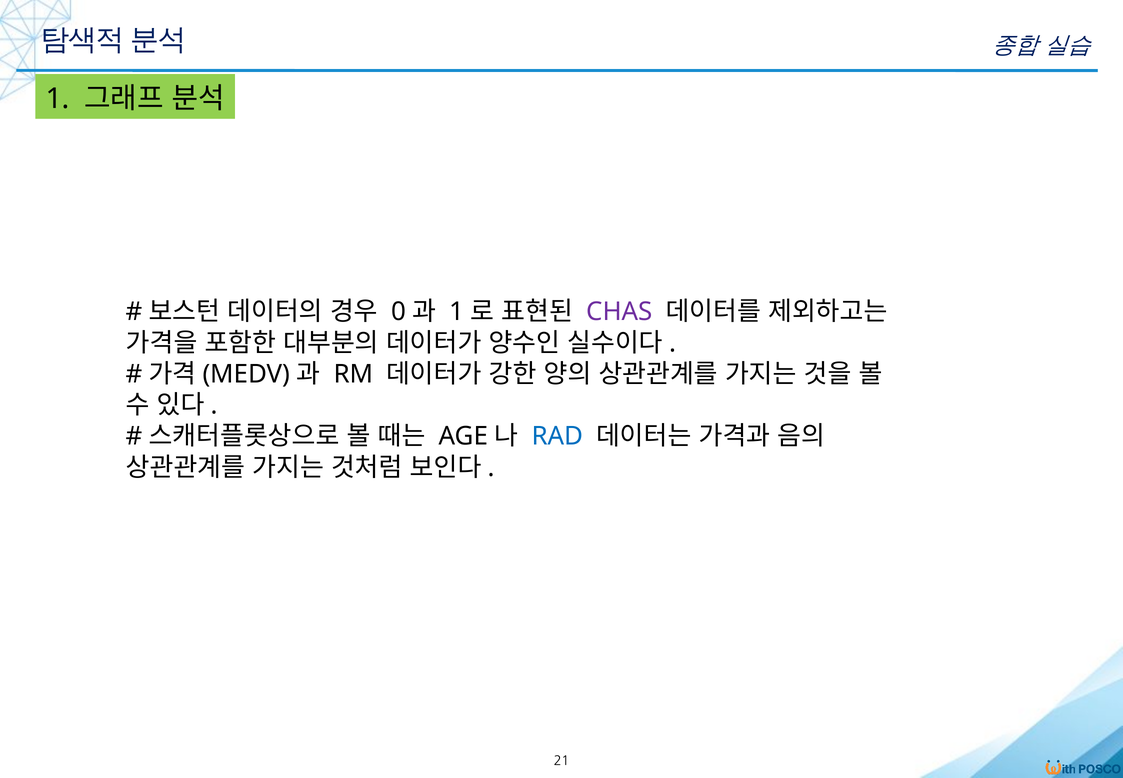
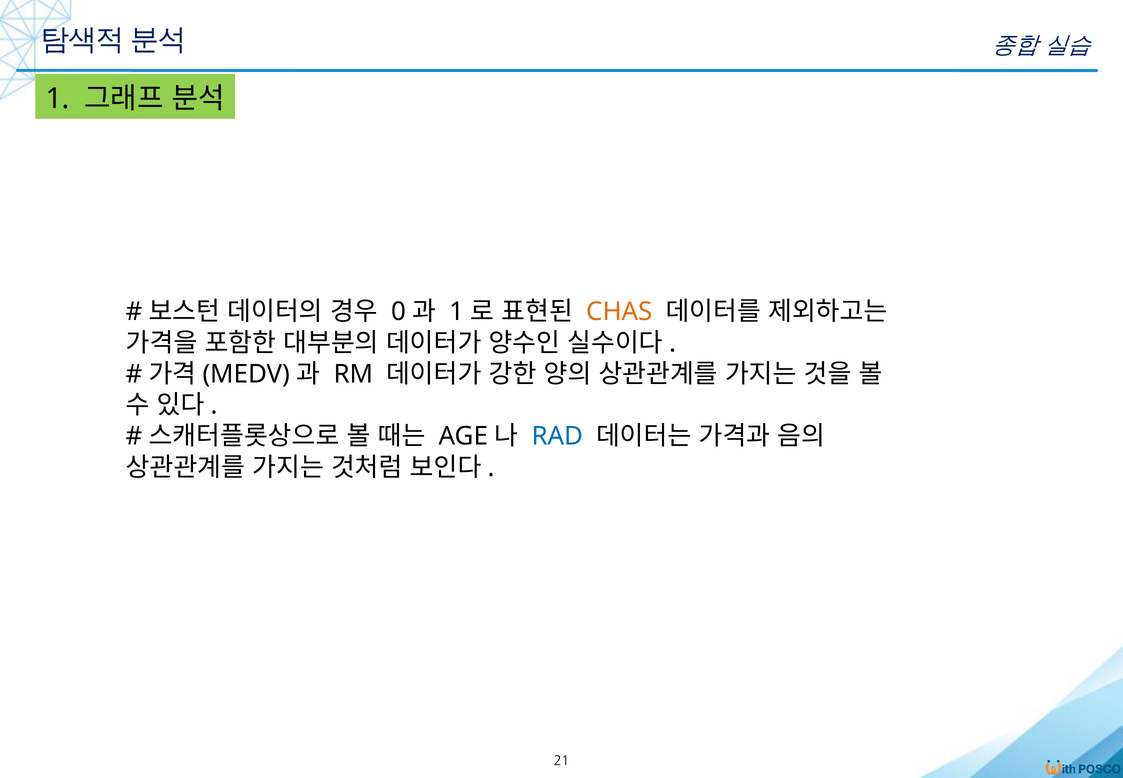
CHAS colour: purple -> orange
